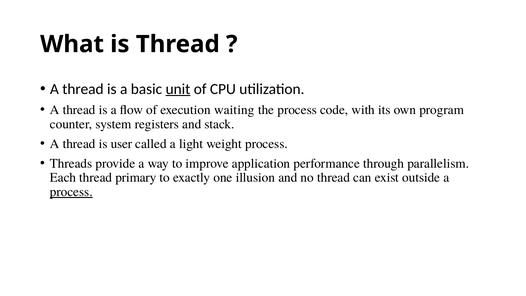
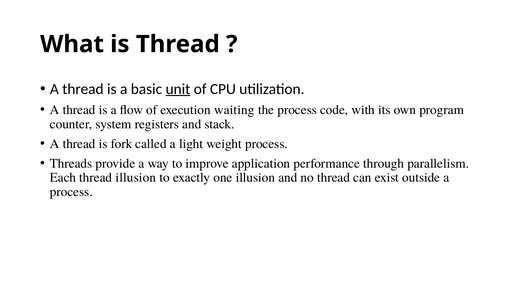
user: user -> fork
thread primary: primary -> illusion
process at (71, 192) underline: present -> none
